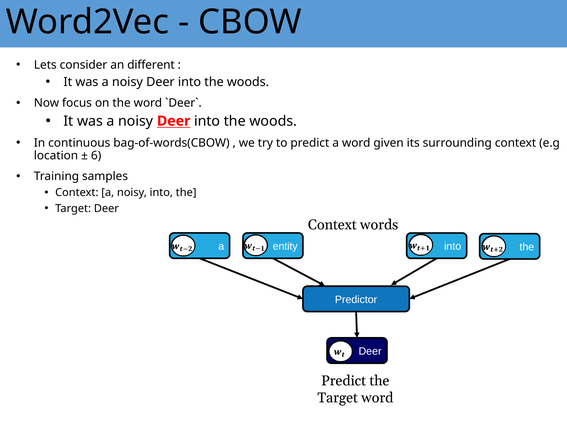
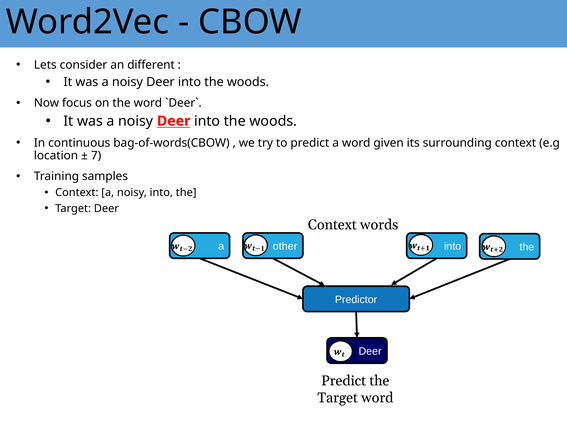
6: 6 -> 7
entity: entity -> other
